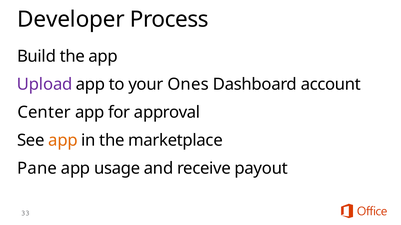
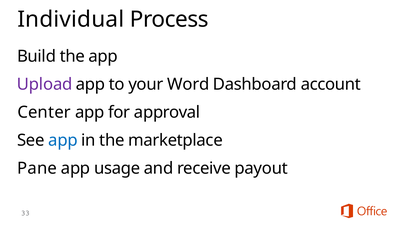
Developer: Developer -> Individual
Ones: Ones -> Word
app at (63, 141) colour: orange -> blue
